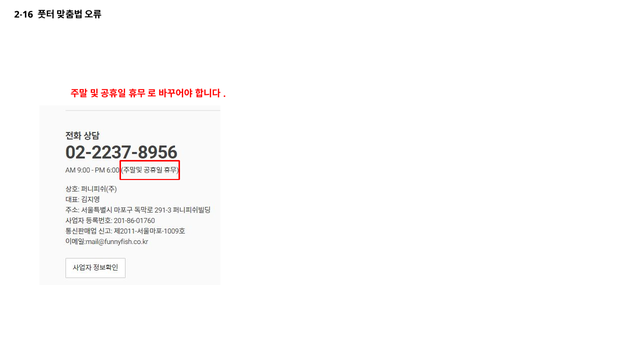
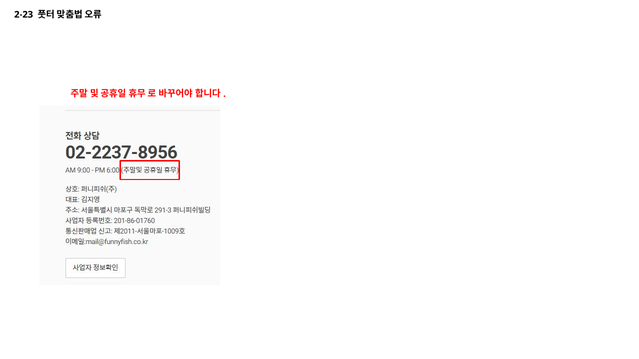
2-16: 2-16 -> 2-23
